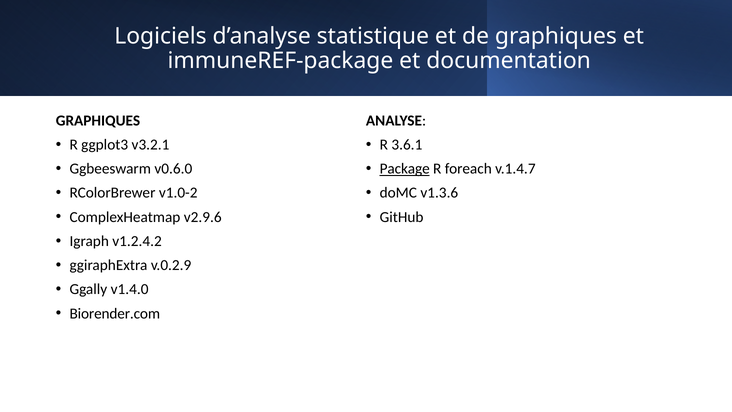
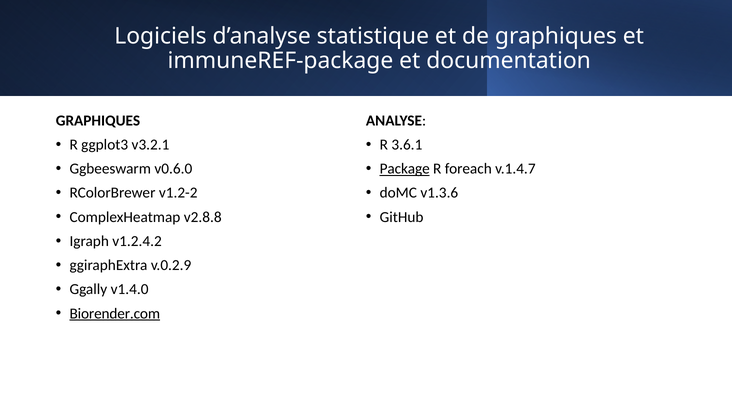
v1.0-2: v1.0-2 -> v1.2-2
v2.9.6: v2.9.6 -> v2.8.8
Biorender.com underline: none -> present
